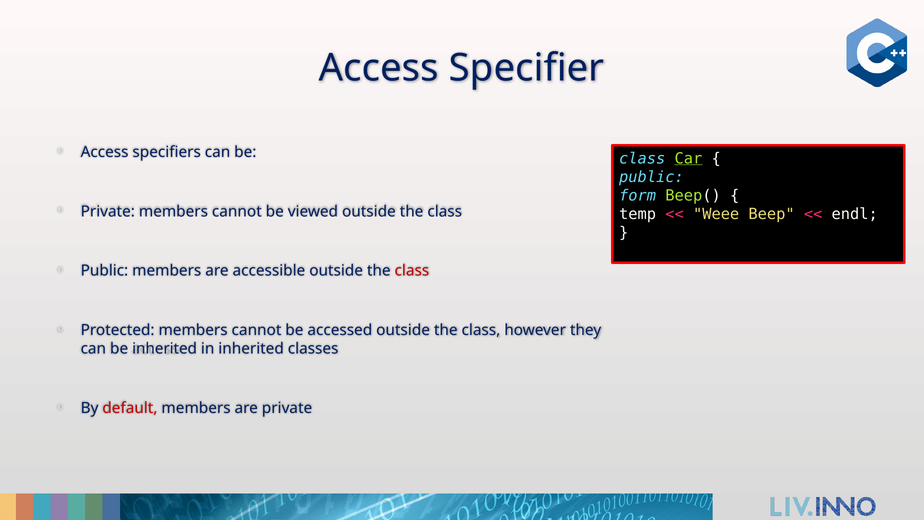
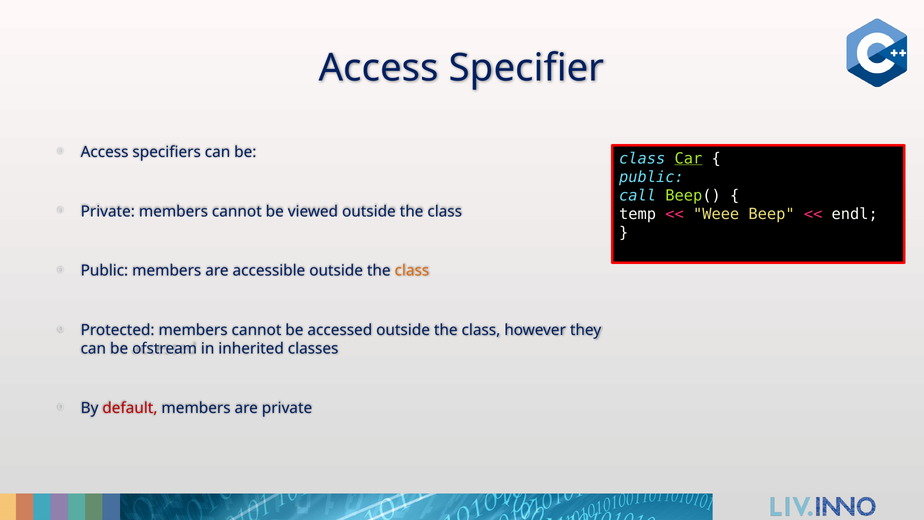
form: form -> call
class at (412, 271) colour: red -> orange
be inherited: inherited -> ofstream
